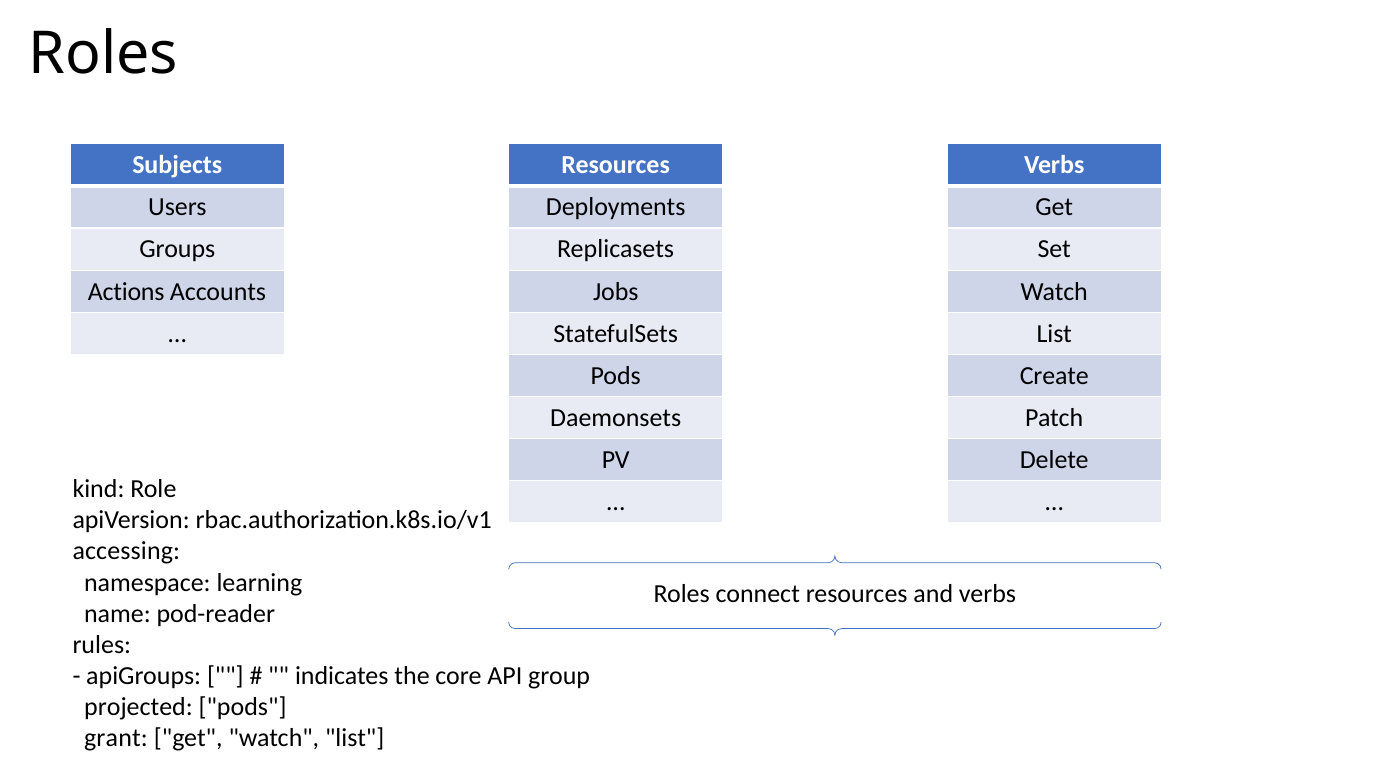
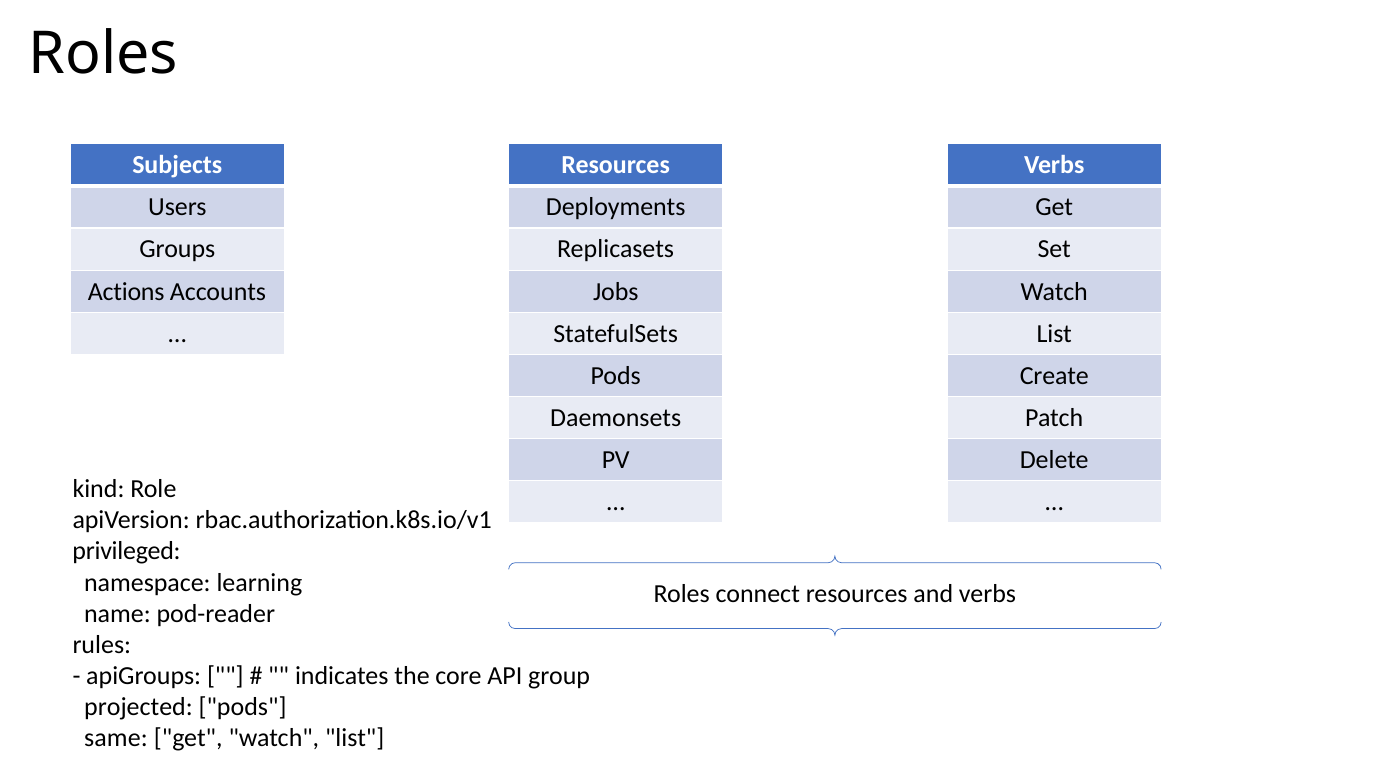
accessing: accessing -> privileged
grant: grant -> same
